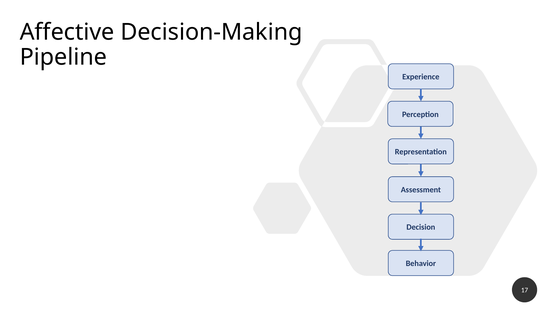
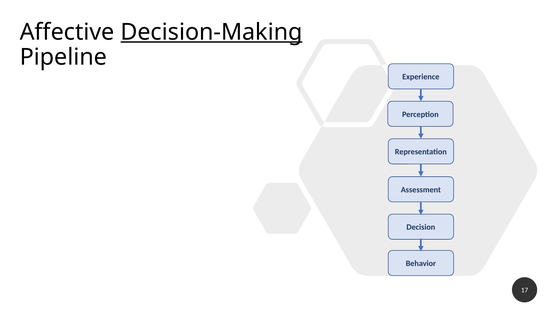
Decision-Making underline: none -> present
